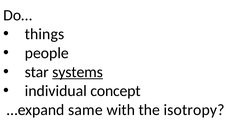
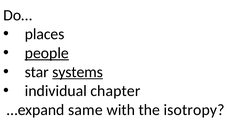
things: things -> places
people underline: none -> present
concept: concept -> chapter
